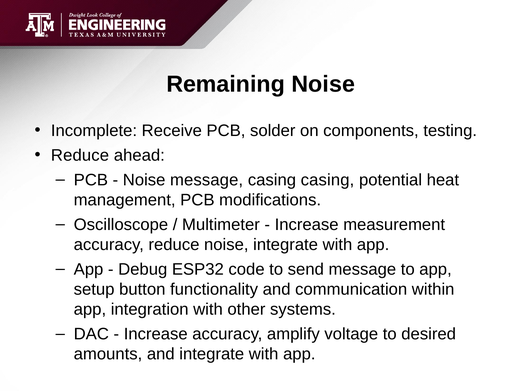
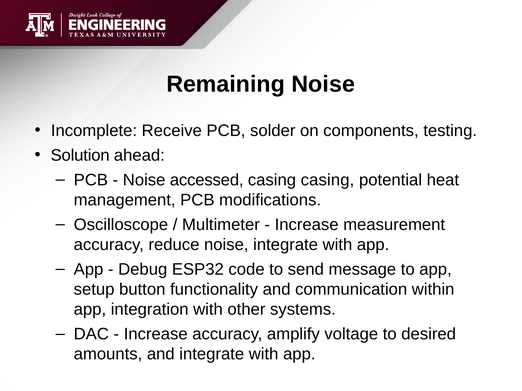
Reduce at (80, 155): Reduce -> Solution
Noise message: message -> accessed
